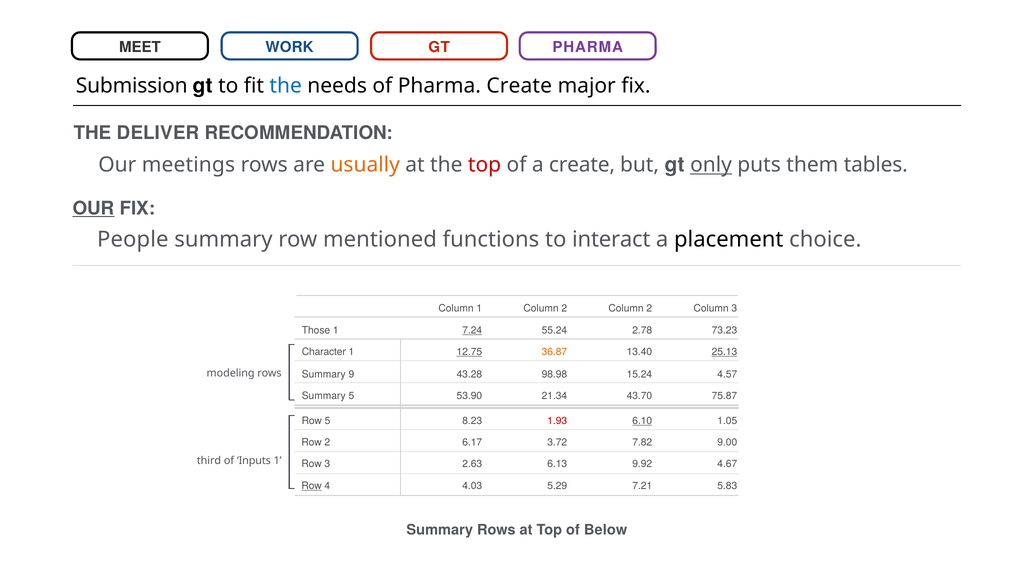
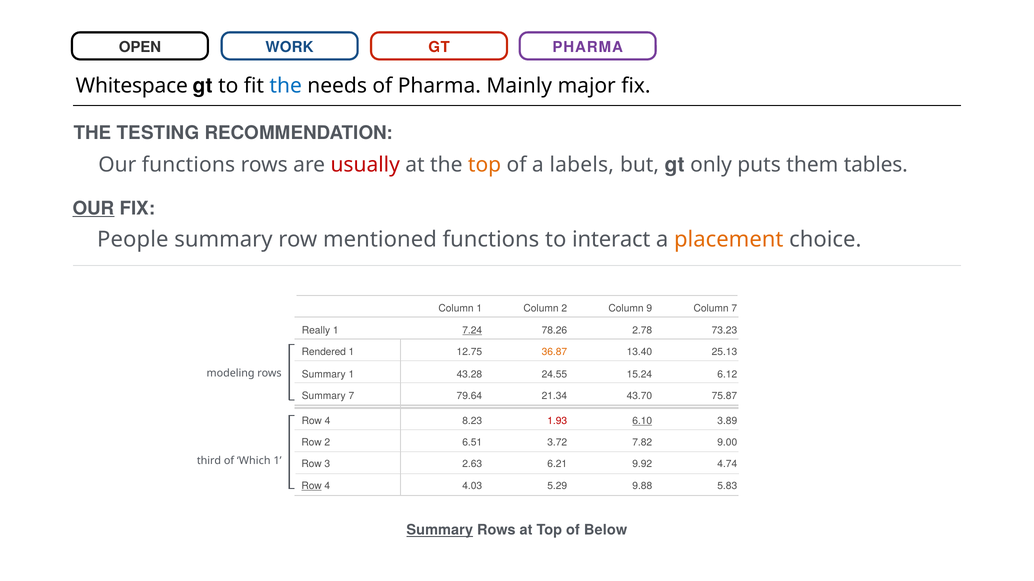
MEET: MEET -> OPEN
Submission: Submission -> Whitespace
Pharma Create: Create -> Mainly
DELIVER: DELIVER -> TESTING
Our meetings: meetings -> functions
usually colour: orange -> red
top at (485, 165) colour: red -> orange
a create: create -> labels
only underline: present -> none
placement colour: black -> orange
2 at (649, 309): 2 -> 9
Column 3: 3 -> 7
Those: Those -> Really
55.24: 55.24 -> 78.26
Character: Character -> Rendered
12.75 underline: present -> none
25.13 underline: present -> none
Summary 9: 9 -> 1
98.98: 98.98 -> 24.55
4.57: 4.57 -> 6.12
Summary 5: 5 -> 7
53.90: 53.90 -> 79.64
5 at (327, 421): 5 -> 4
1.05: 1.05 -> 3.89
6.17: 6.17 -> 6.51
Inputs: Inputs -> Which
6.13: 6.13 -> 6.21
4.67: 4.67 -> 4.74
7.21: 7.21 -> 9.88
Summary at (440, 531) underline: none -> present
